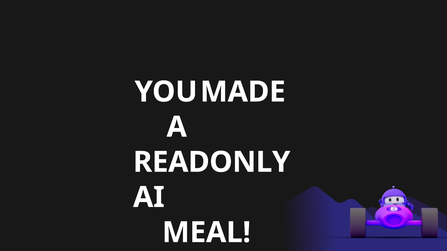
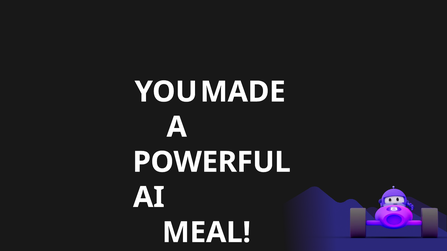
READONLY: READONLY -> POWERFUL
